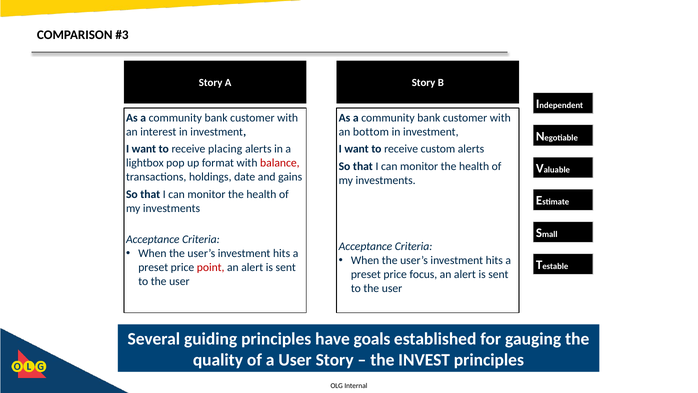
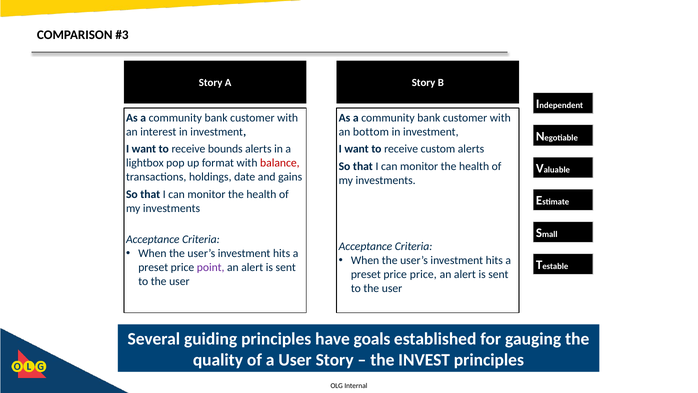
placing: placing -> bounds
point colour: red -> purple
price focus: focus -> price
